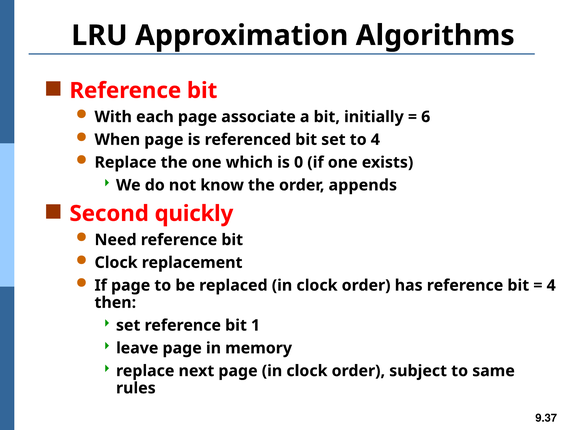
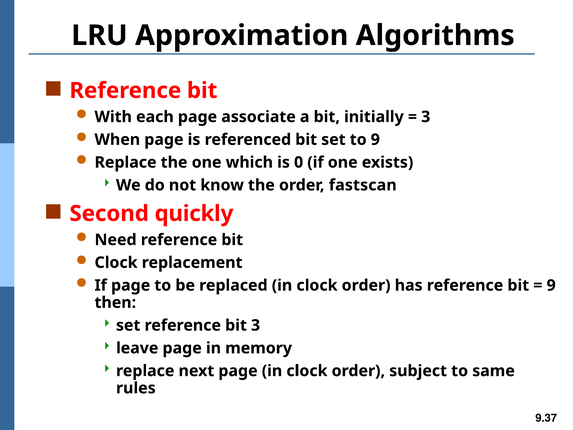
6 at (426, 117): 6 -> 3
to 4: 4 -> 9
appends: appends -> fastscan
4 at (551, 285): 4 -> 9
bit 1: 1 -> 3
